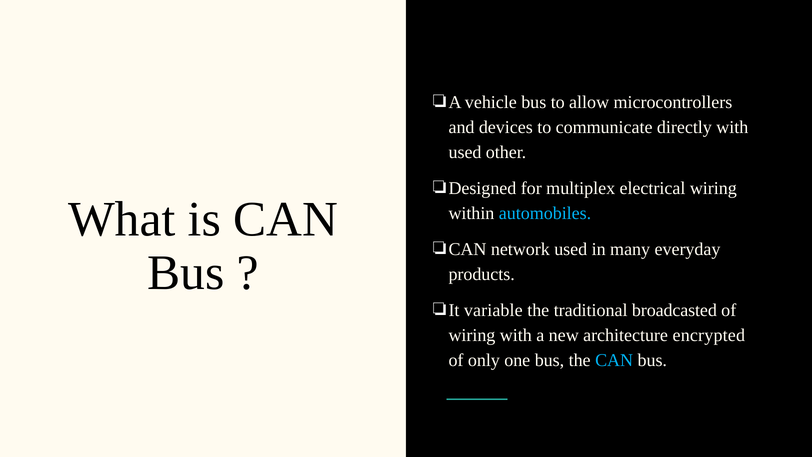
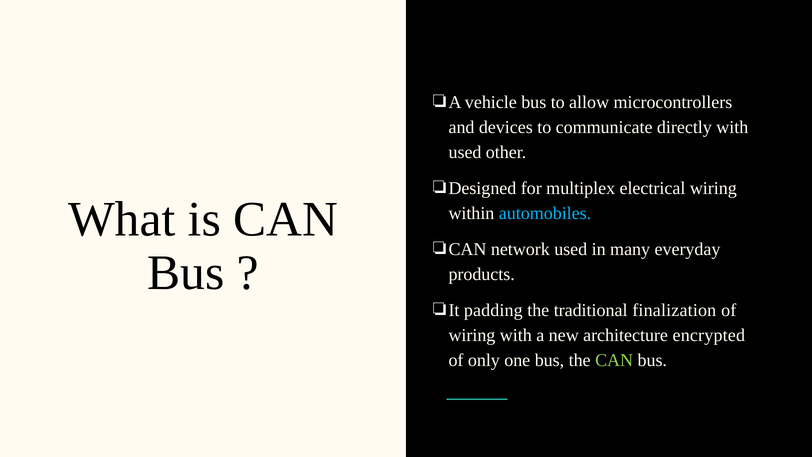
variable: variable -> padding
broadcasted: broadcasted -> finalization
CAN at (614, 360) colour: light blue -> light green
